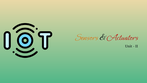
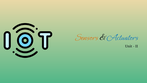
Actuators colour: red -> blue
